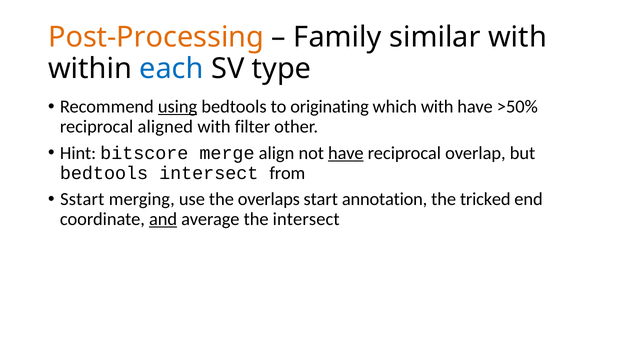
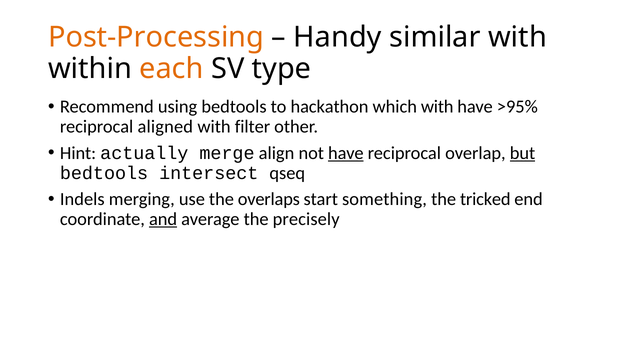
Family: Family -> Handy
each colour: blue -> orange
using underline: present -> none
originating: originating -> hackathon
>50%: >50% -> >95%
bitscore: bitscore -> actually
but underline: none -> present
from: from -> qseq
Sstart: Sstart -> Indels
annotation: annotation -> something
the intersect: intersect -> precisely
